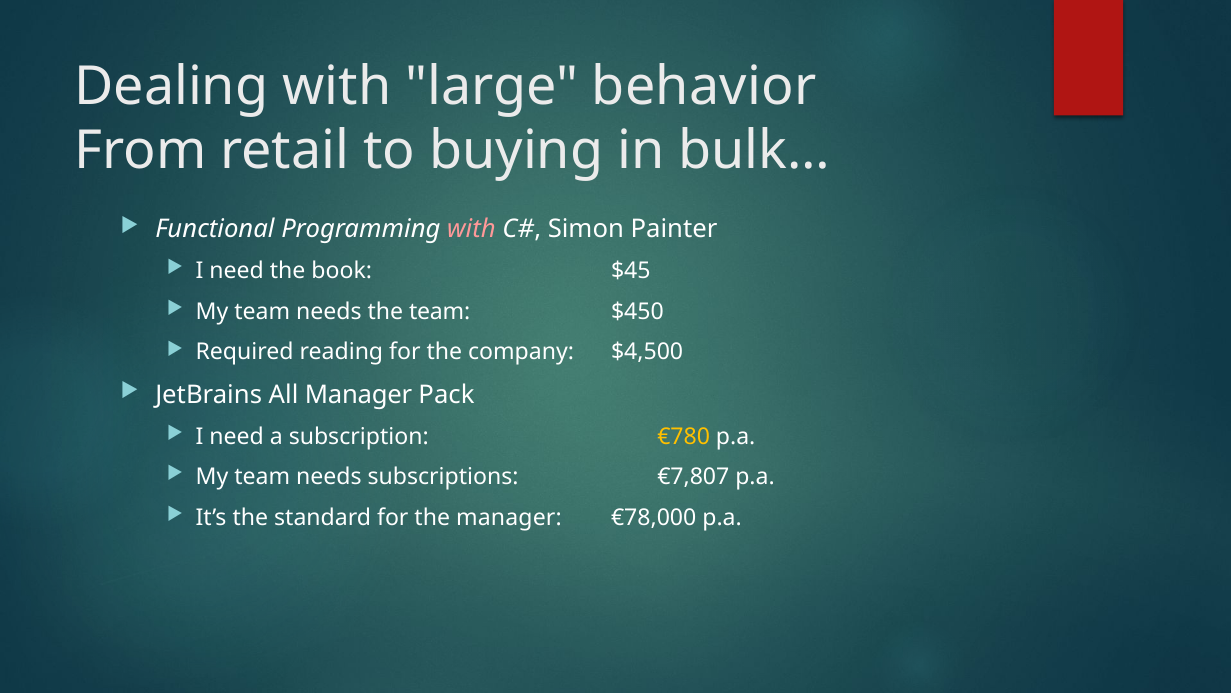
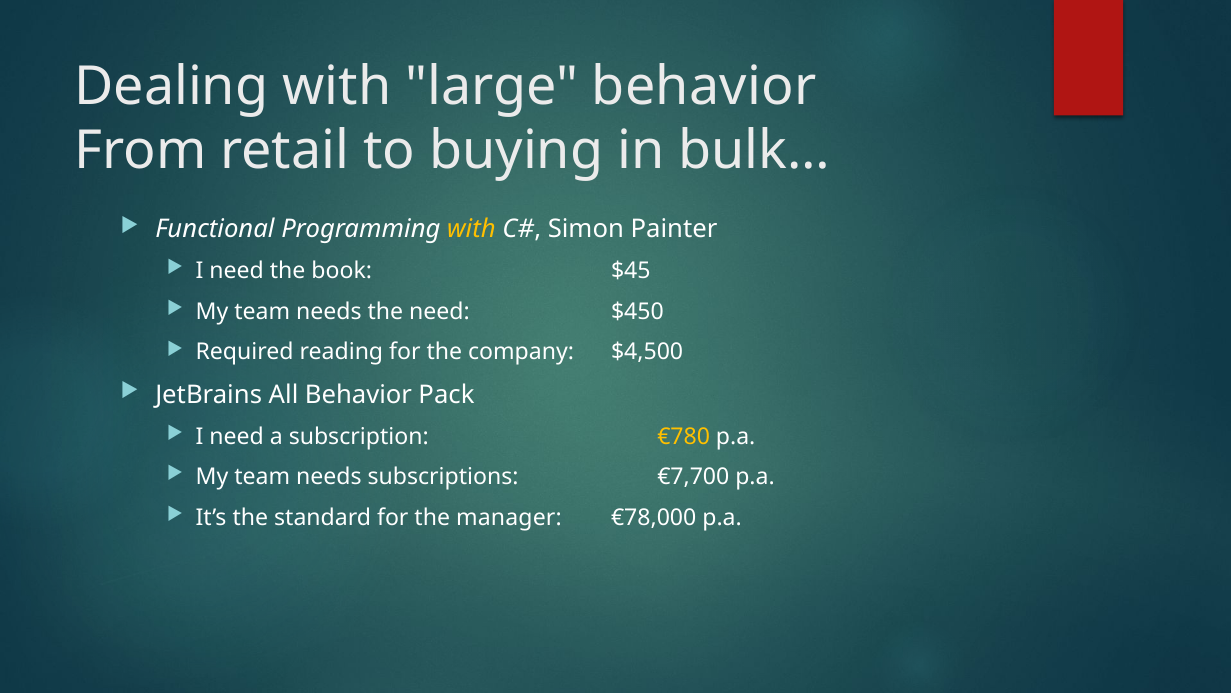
with at (471, 229) colour: pink -> yellow
the team: team -> need
All Manager: Manager -> Behavior
€7,807: €7,807 -> €7,700
